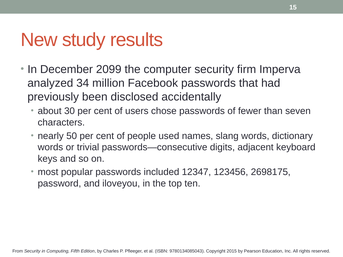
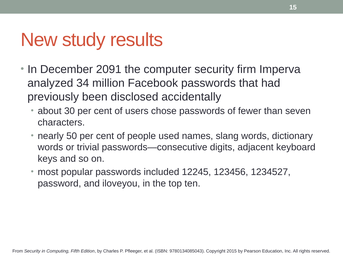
2099: 2099 -> 2091
12347: 12347 -> 12245
2698175: 2698175 -> 1234527
